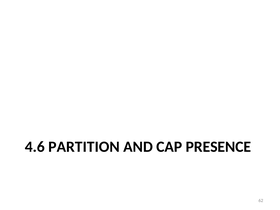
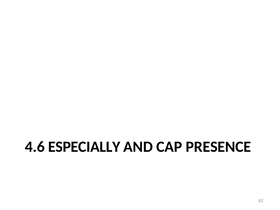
PARTITION: PARTITION -> ESPECIALLY
